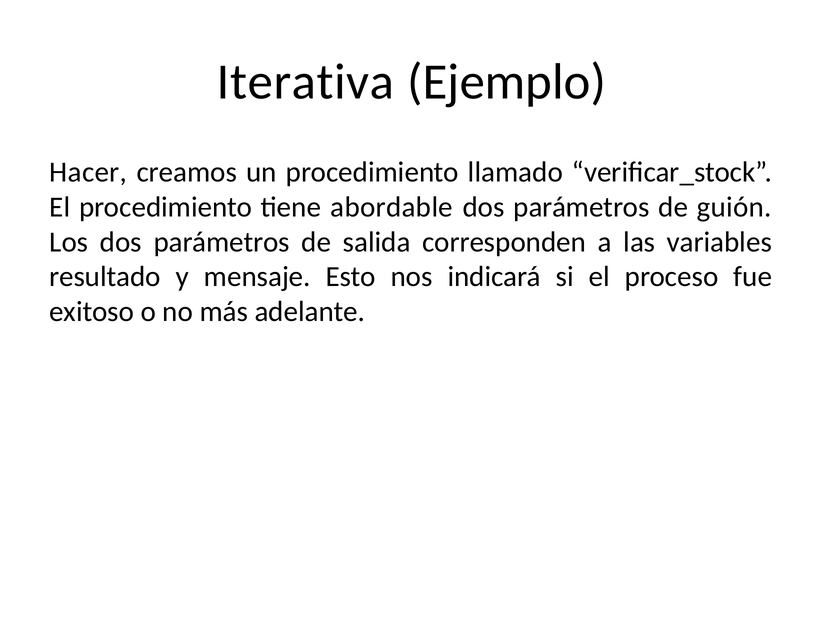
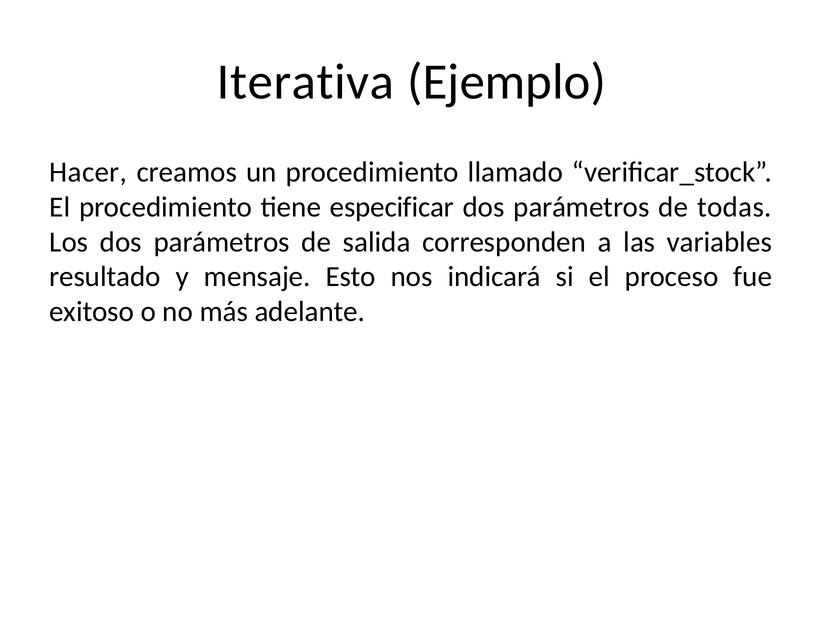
abordable: abordable -> especificar
guión: guión -> todas
